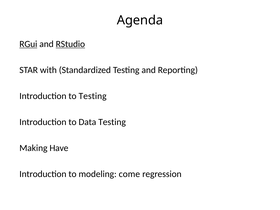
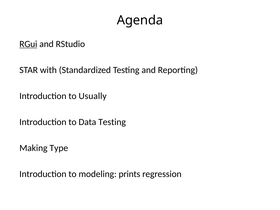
RStudio underline: present -> none
to Testing: Testing -> Usually
Have: Have -> Type
come: come -> prints
